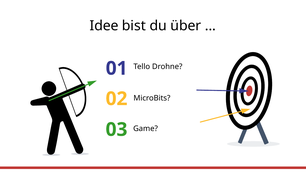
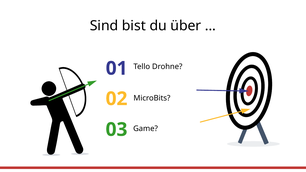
Idee: Idee -> Sind
